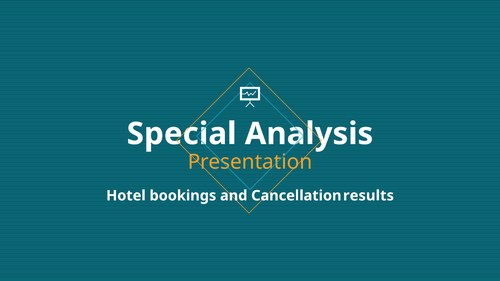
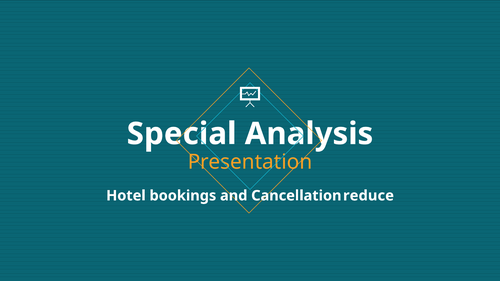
results: results -> reduce
